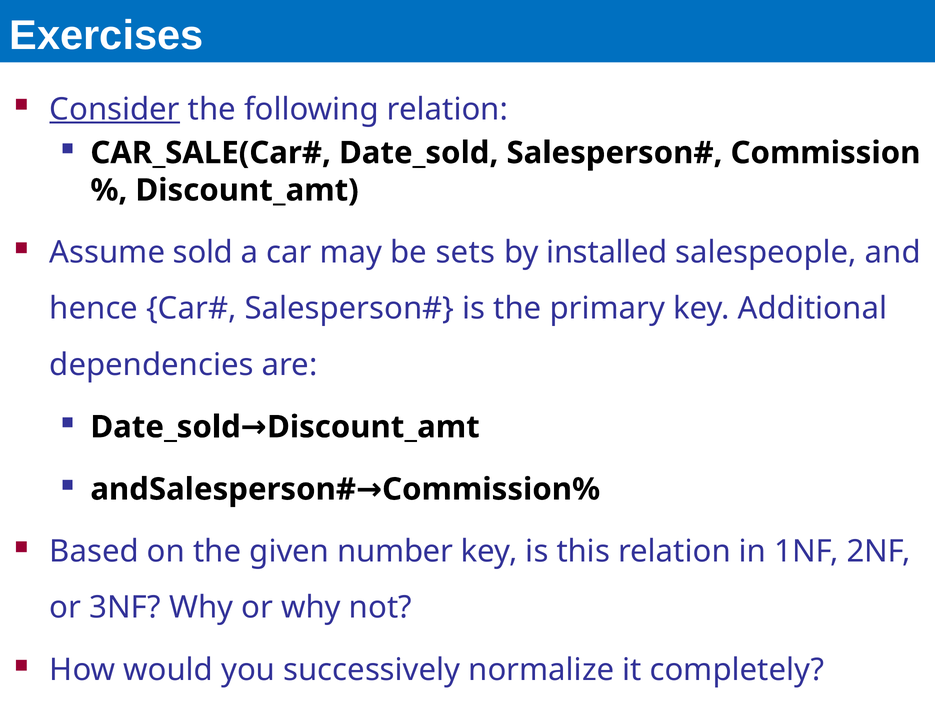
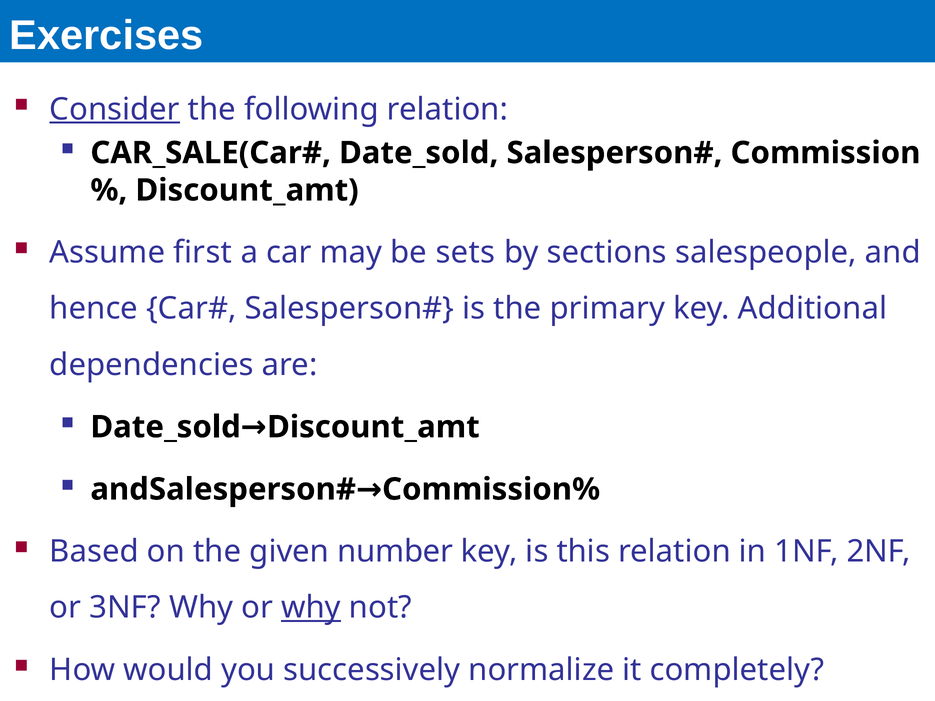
sold: sold -> first
installed: installed -> sections
why at (311, 608) underline: none -> present
